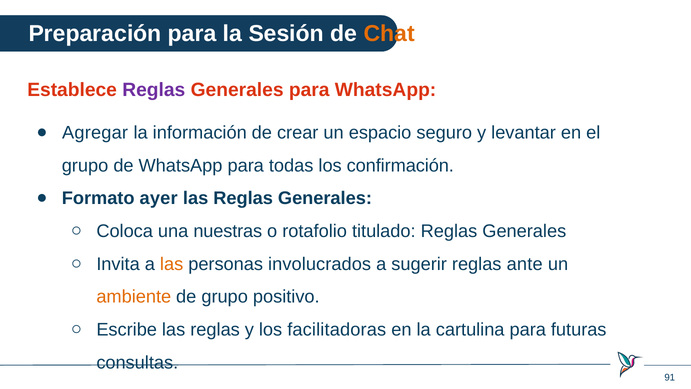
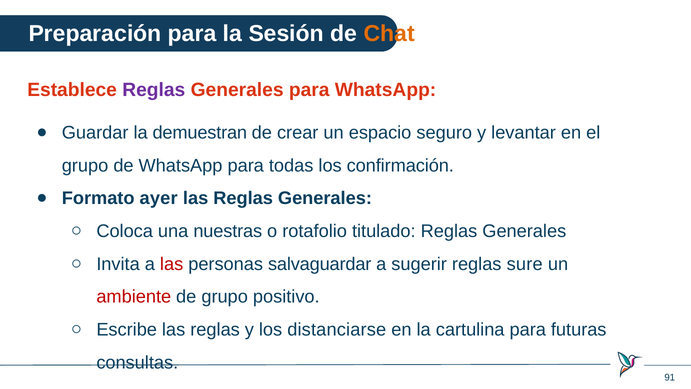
Agregar: Agregar -> Guardar
información: información -> demuestran
las at (172, 264) colour: orange -> red
involucrados: involucrados -> salvaguardar
ante: ante -> sure
ambiente colour: orange -> red
facilitadoras: facilitadoras -> distanciarse
